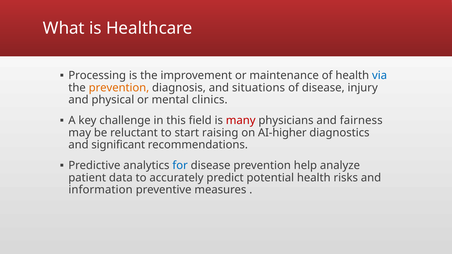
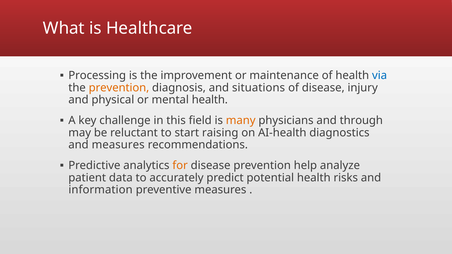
mental clinics: clinics -> health
many colour: red -> orange
fairness: fairness -> through
AI-higher: AI-higher -> AI-health
and significant: significant -> measures
for colour: blue -> orange
